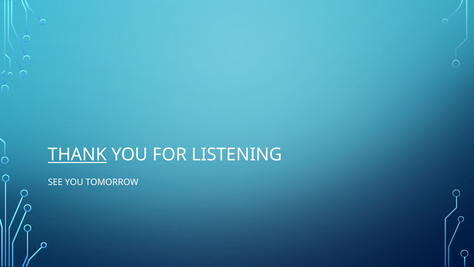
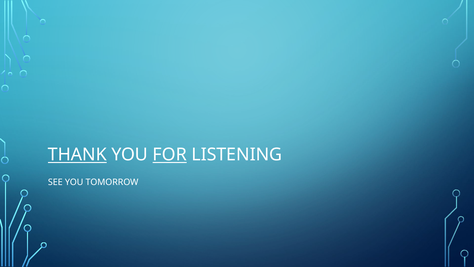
FOR underline: none -> present
